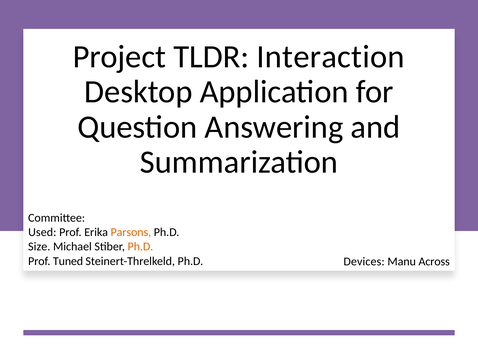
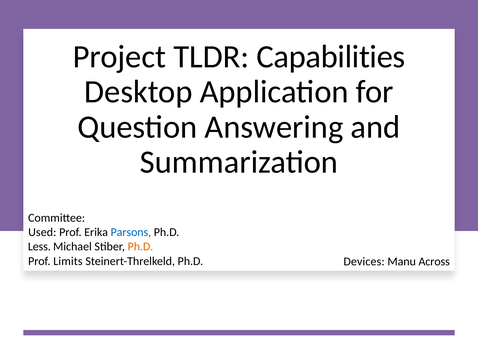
Interaction: Interaction -> Capabilities
Parsons colour: orange -> blue
Size: Size -> Less
Tuned: Tuned -> Limits
